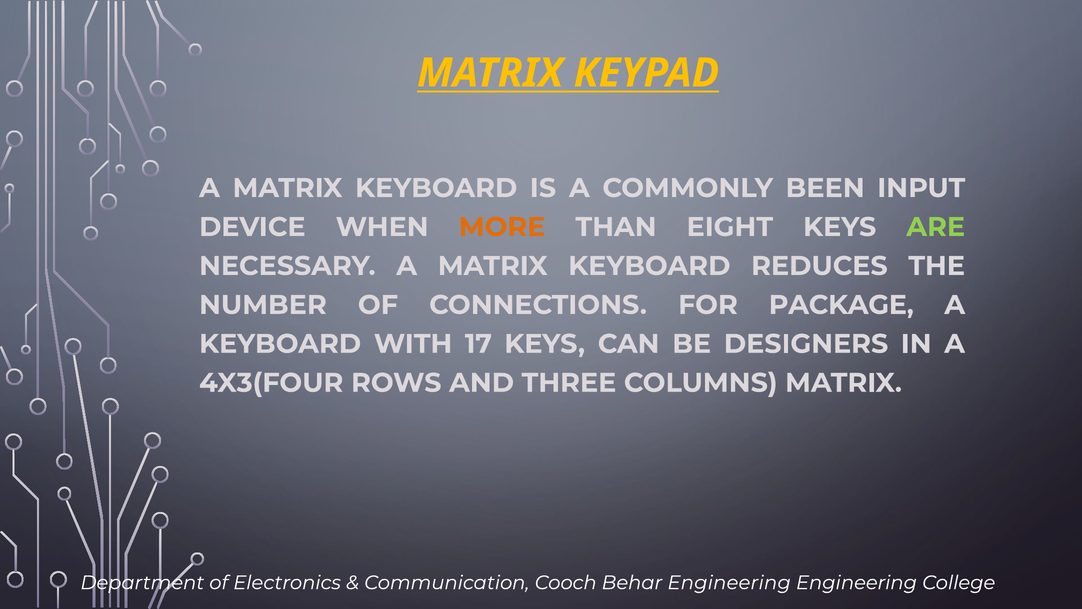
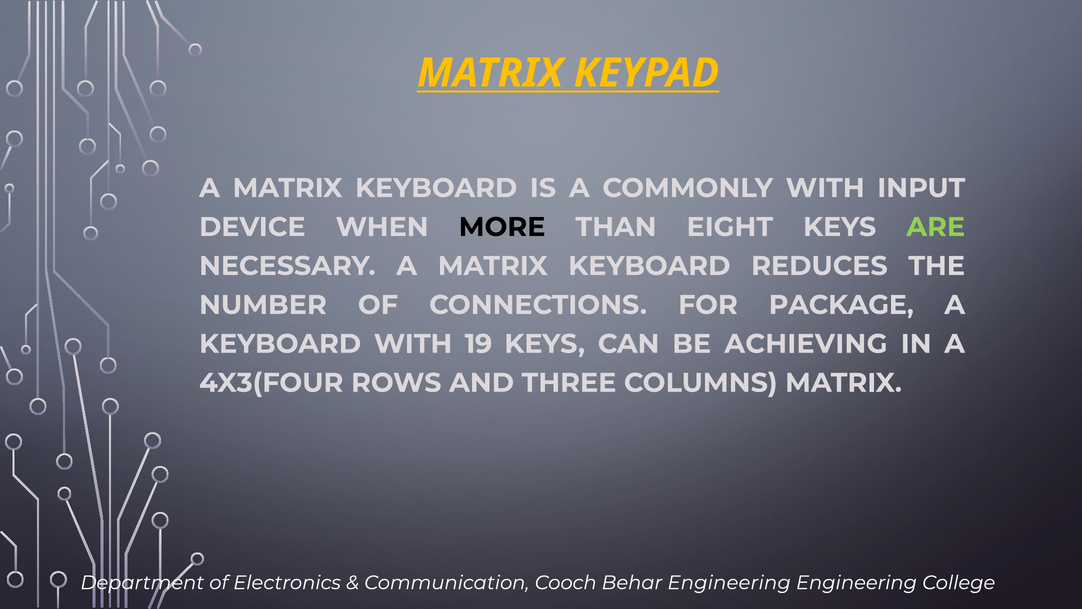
COMMONLY BEEN: BEEN -> WITH
MORE colour: orange -> black
17: 17 -> 19
DESIGNERS: DESIGNERS -> ACHIEVING
